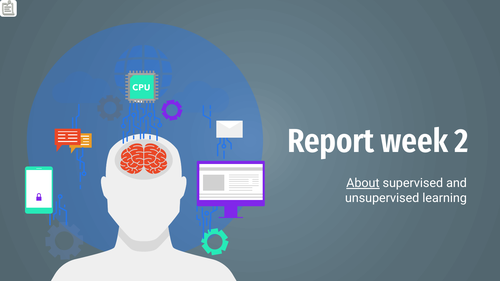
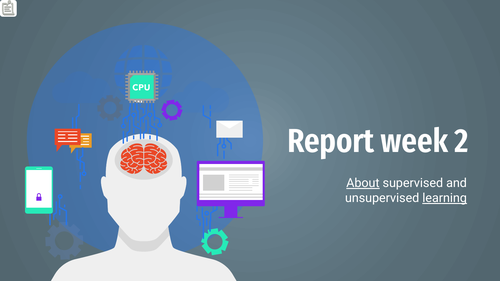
learning underline: none -> present
